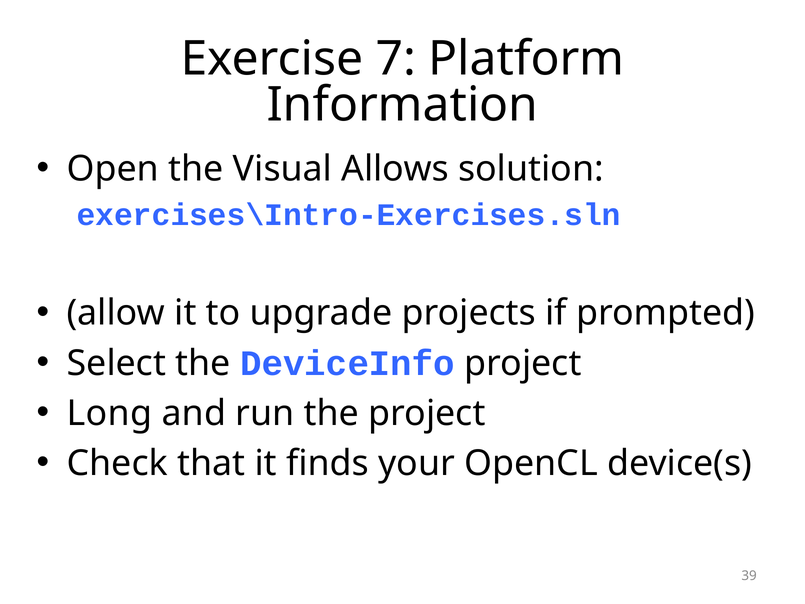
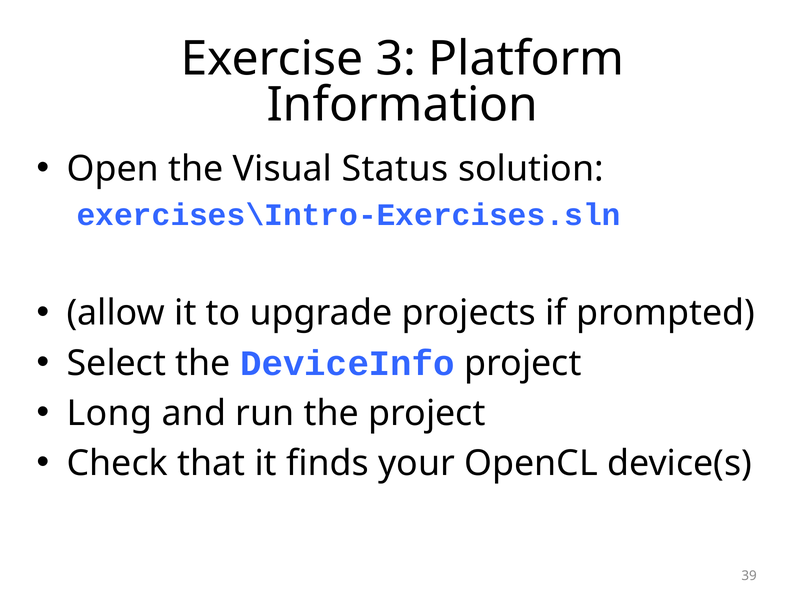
7: 7 -> 3
Allows: Allows -> Status
